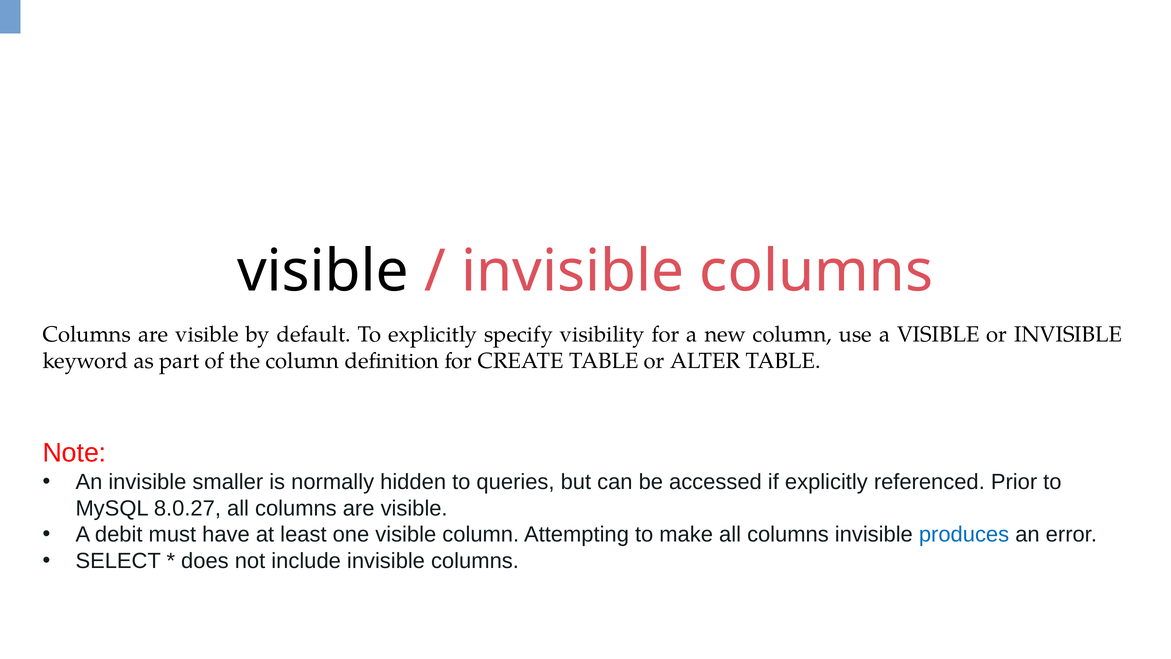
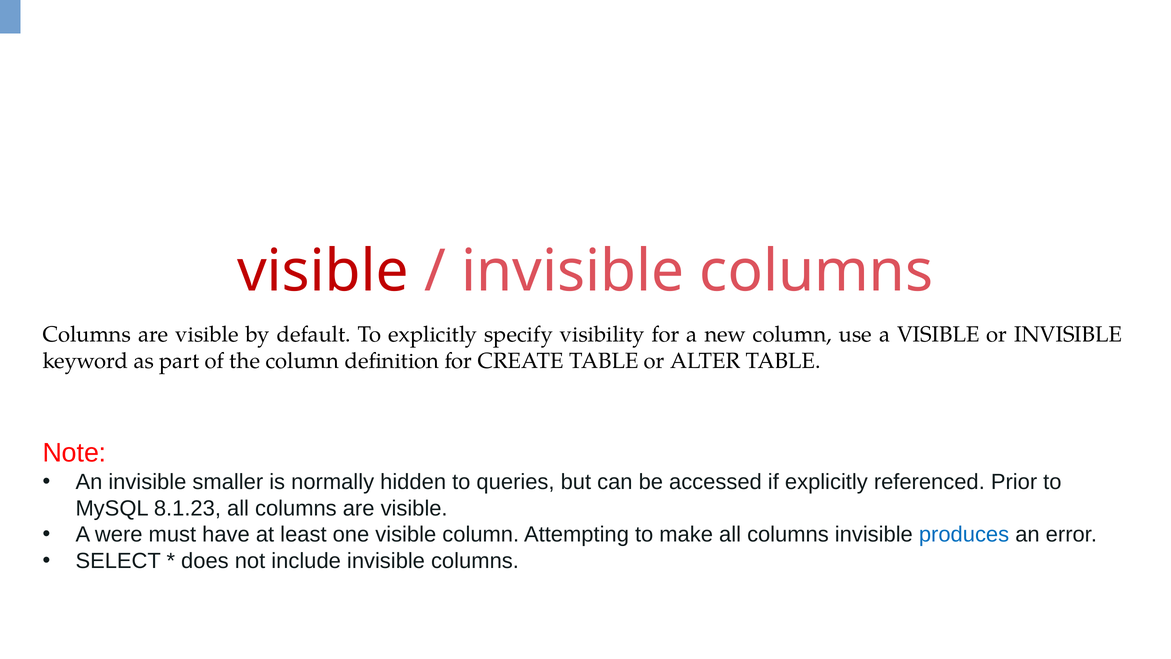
visible at (323, 271) colour: black -> red
8.0.27: 8.0.27 -> 8.1.23
debit: debit -> were
